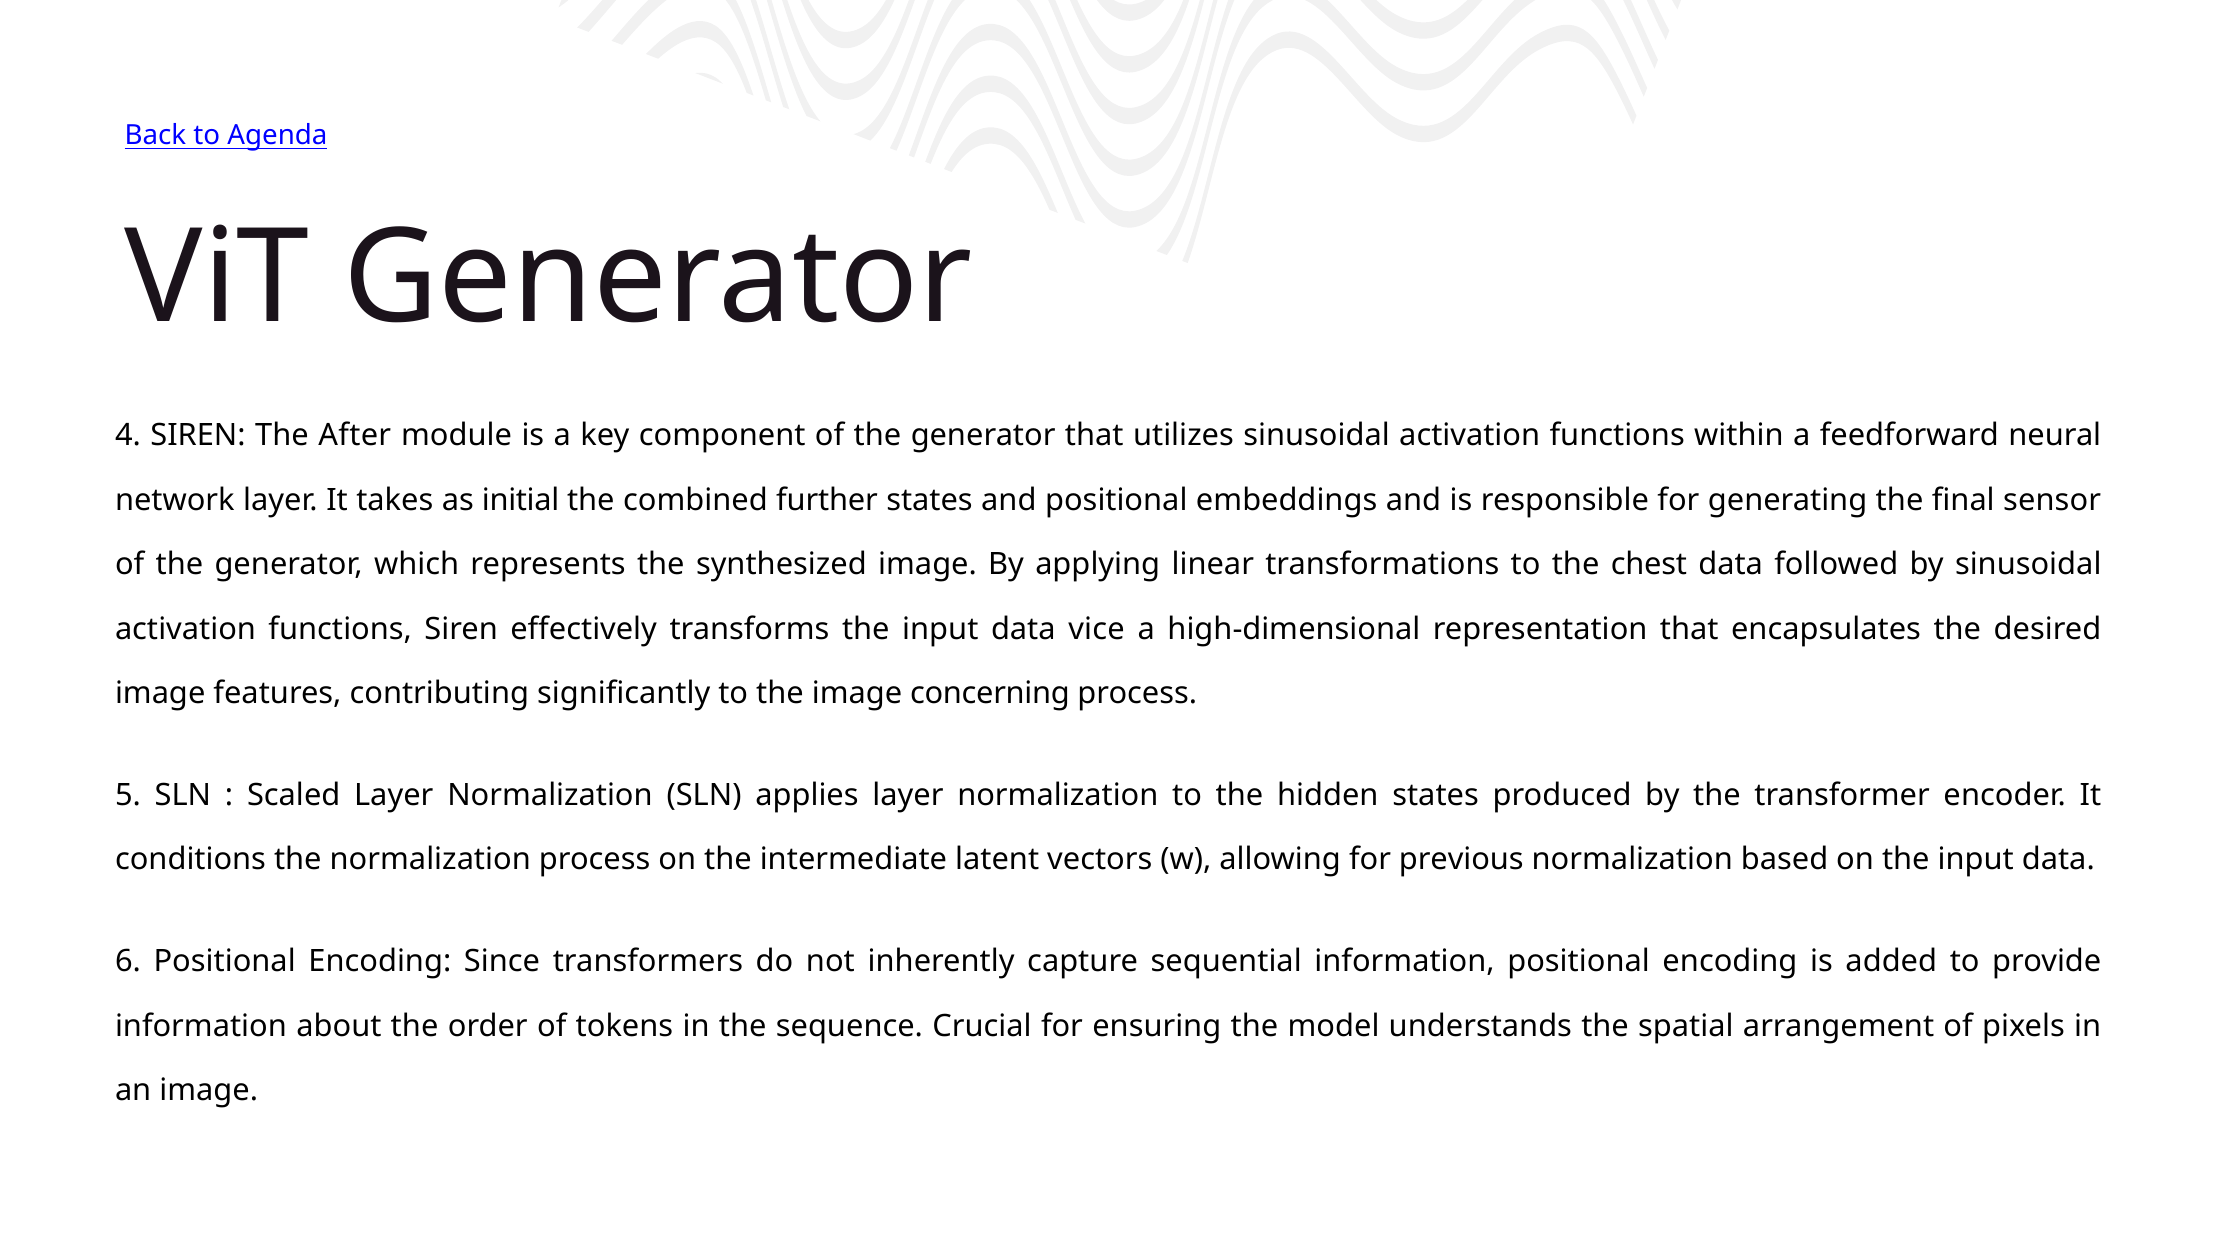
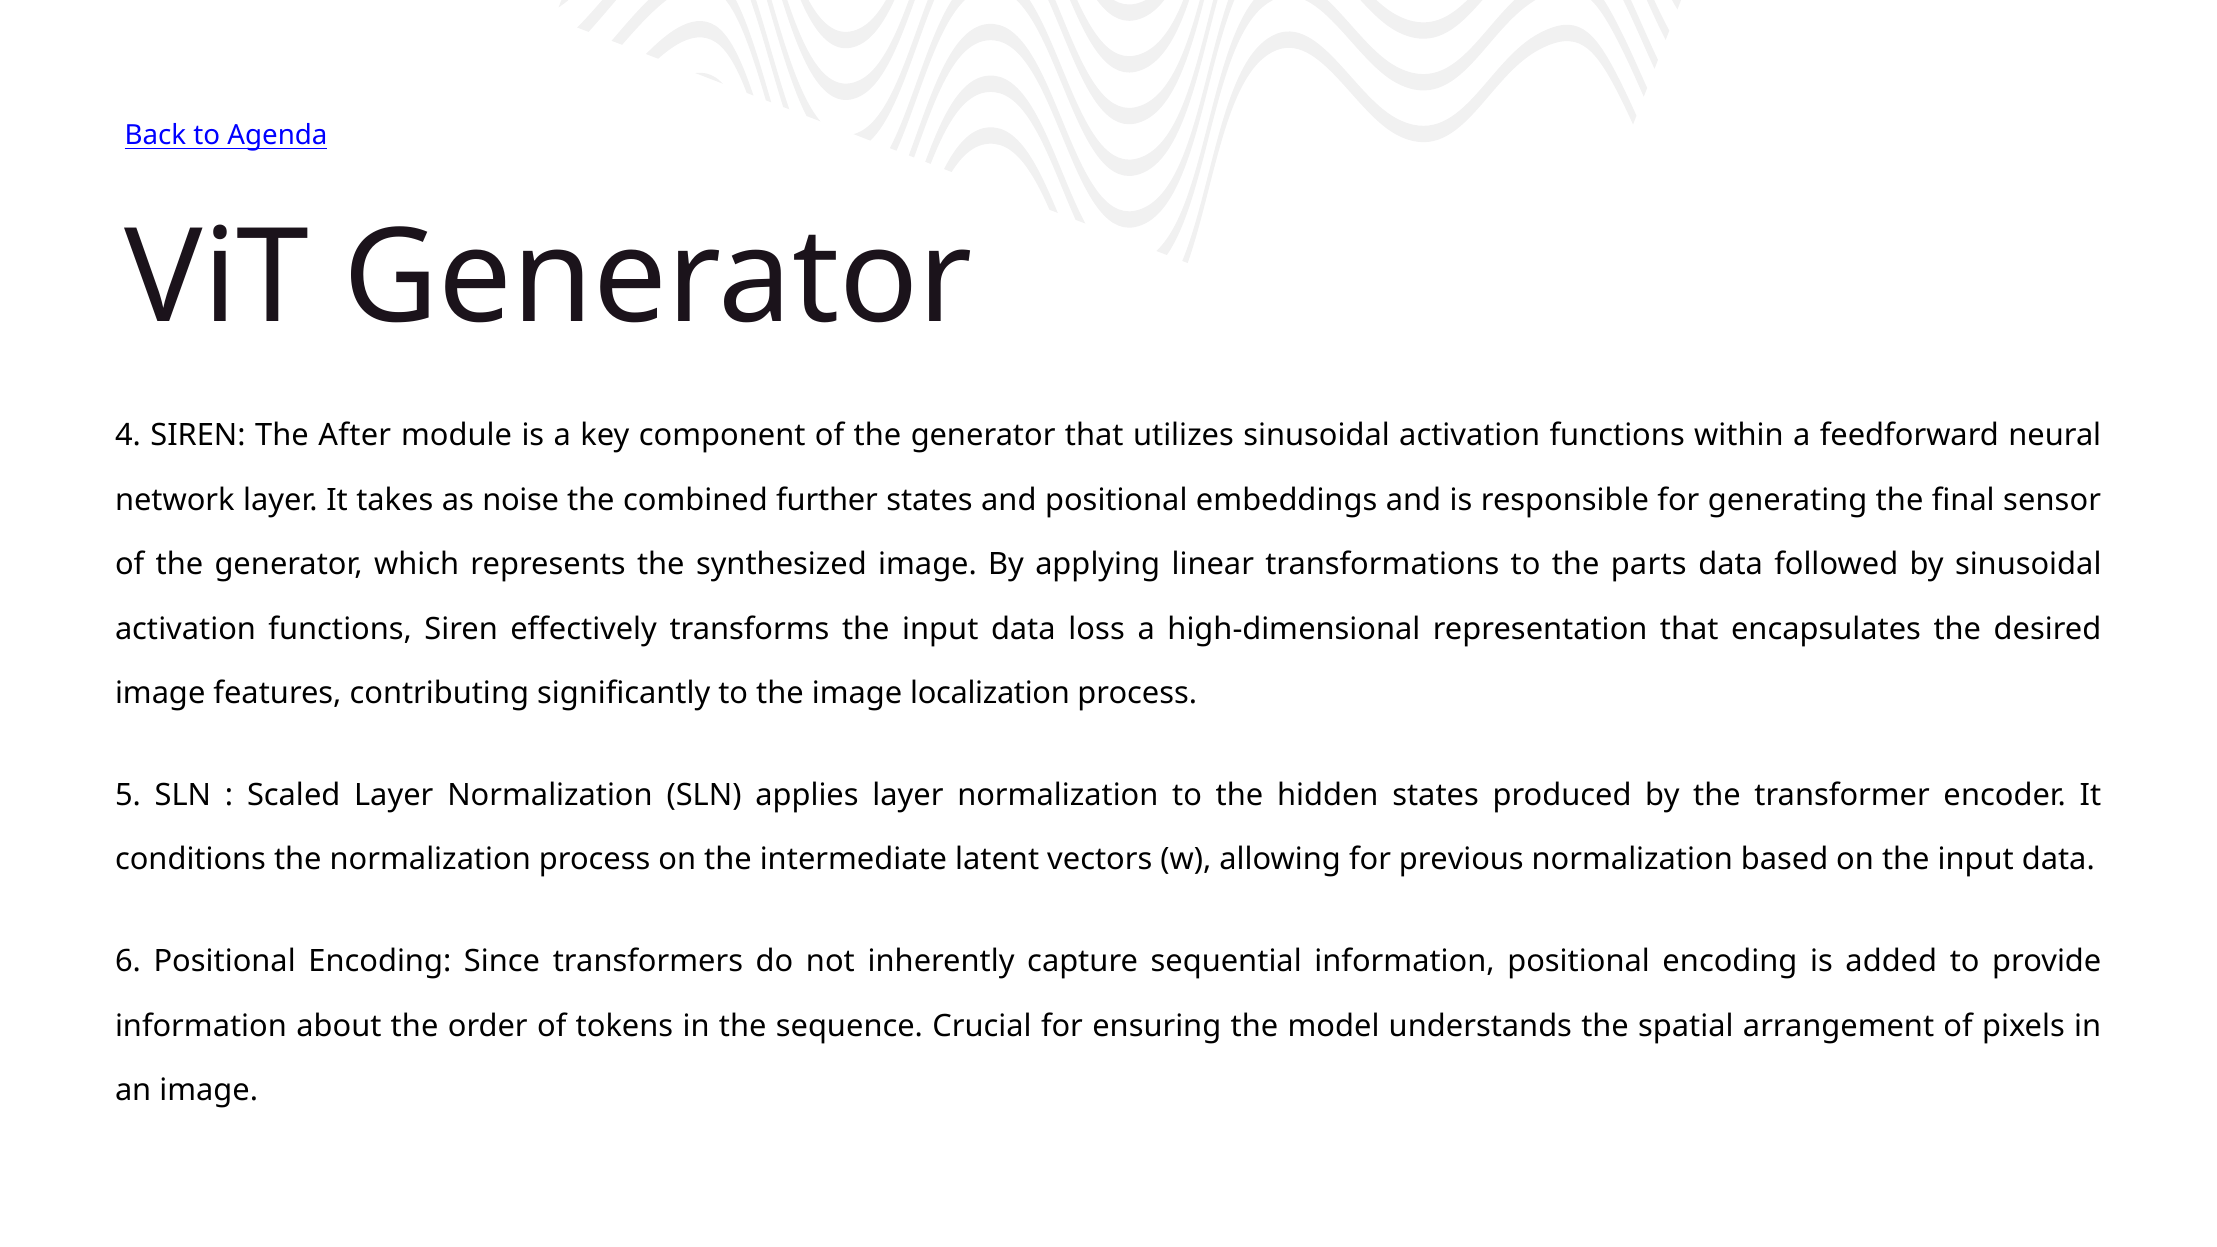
initial: initial -> noise
chest: chest -> parts
vice: vice -> loss
concerning: concerning -> localization
